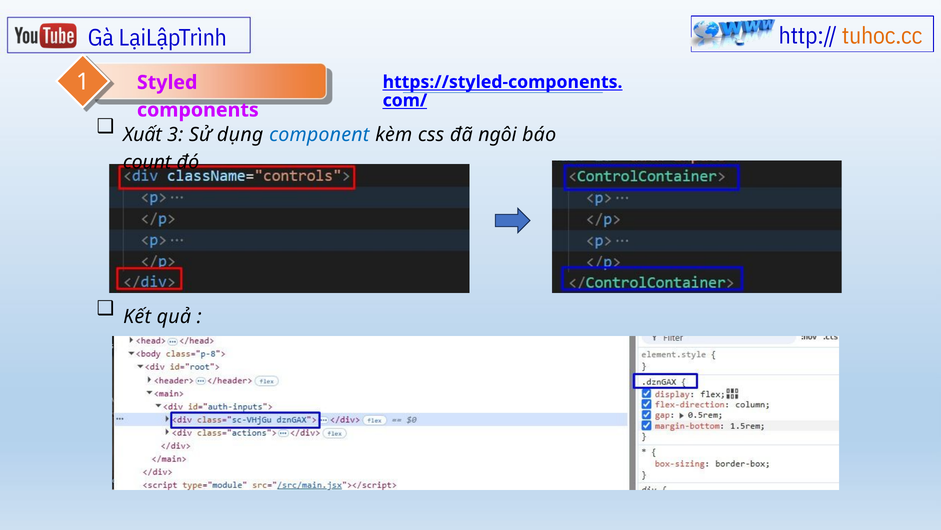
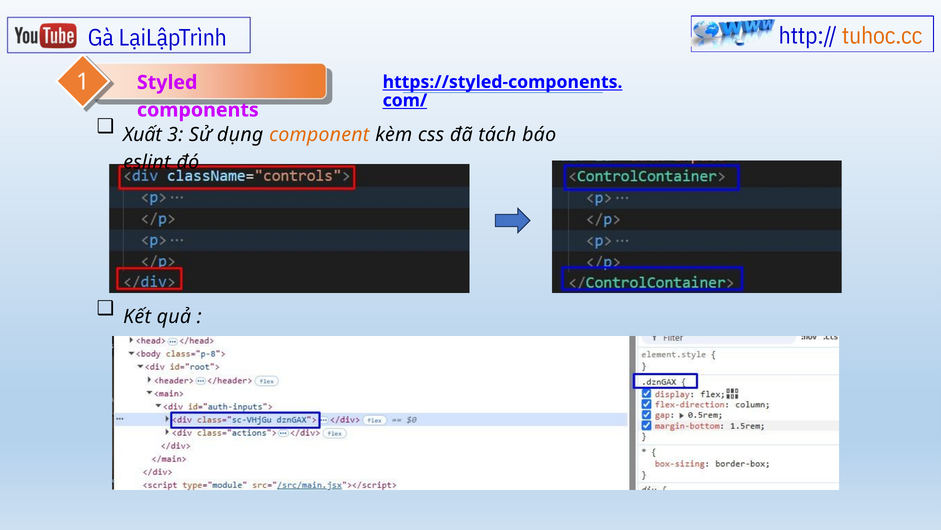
component colour: blue -> orange
ngôi: ngôi -> tách
count: count -> eslint
